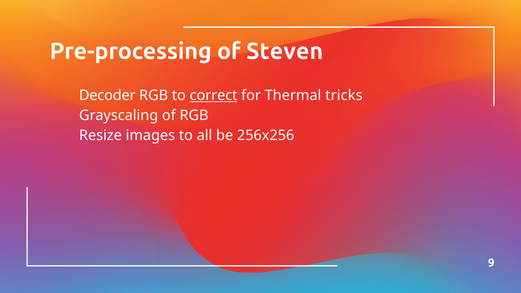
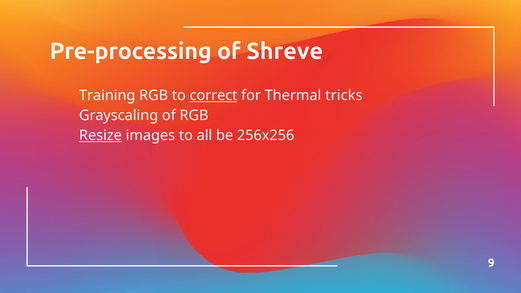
Steven: Steven -> Shreve
Decoder: Decoder -> Training
Resize underline: none -> present
